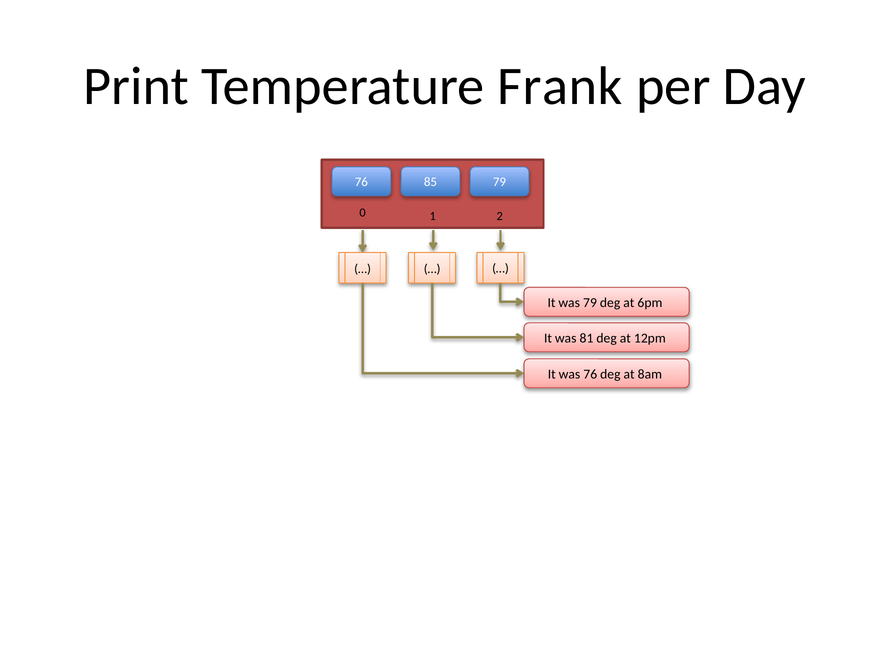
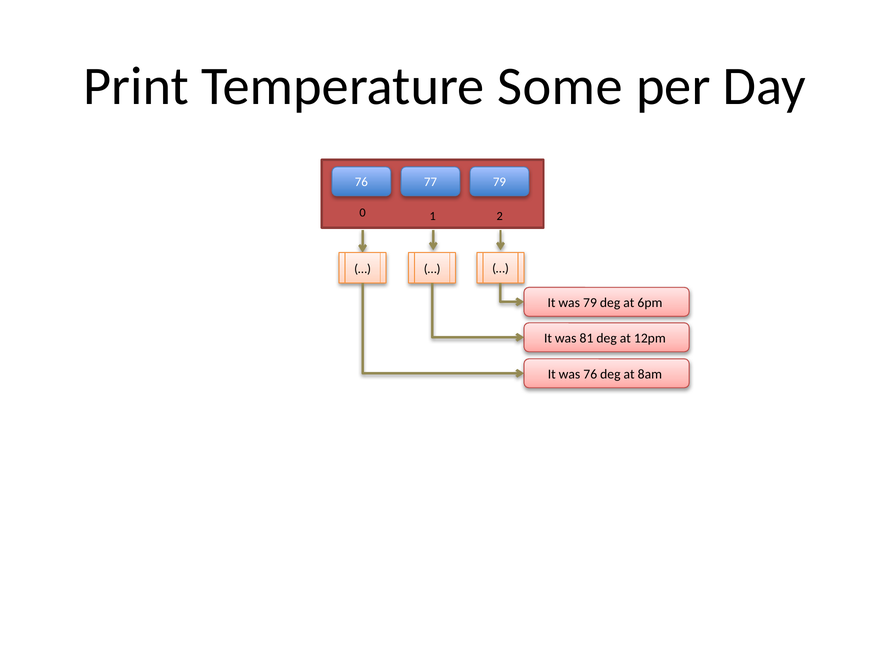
Frank: Frank -> Some
85: 85 -> 77
